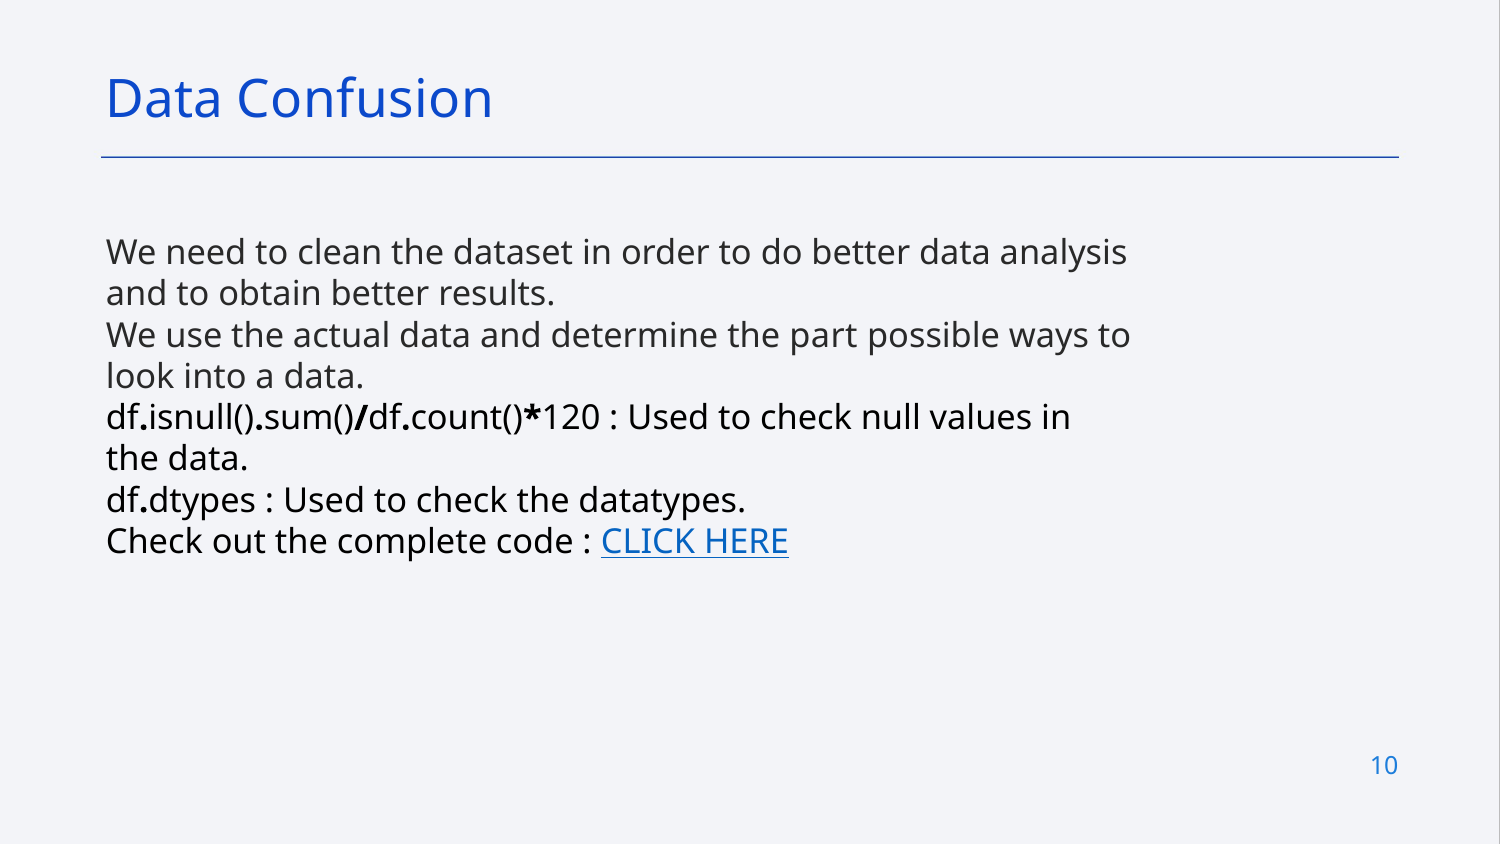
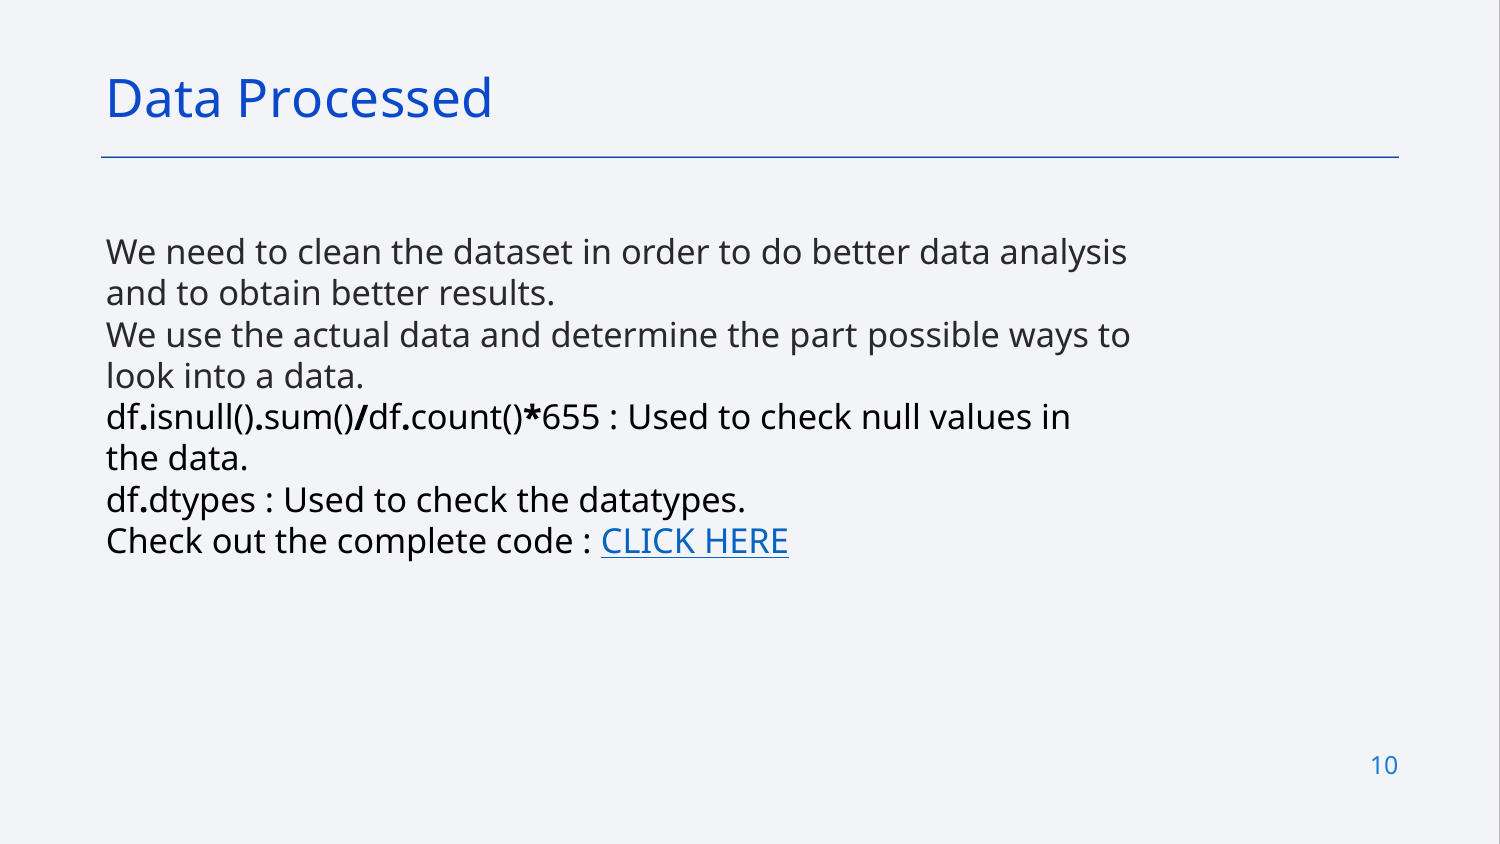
Confusion: Confusion -> Processed
120: 120 -> 655
